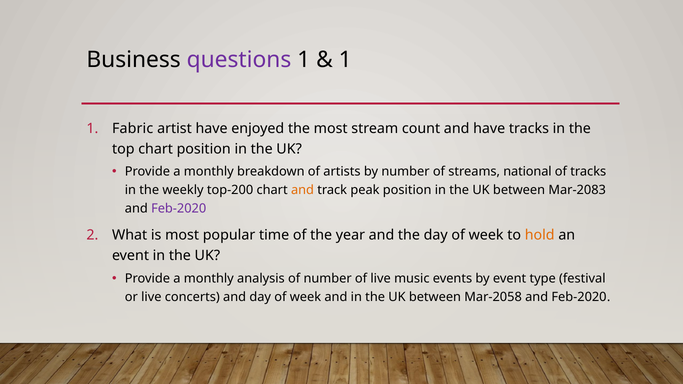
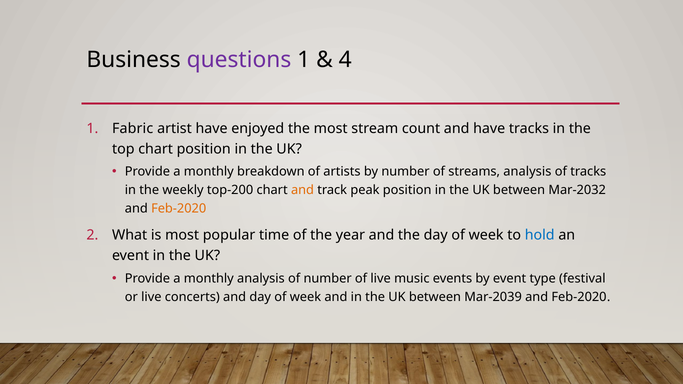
1 at (345, 60): 1 -> 4
streams national: national -> analysis
Mar-2083: Mar-2083 -> Mar-2032
Feb-2020 at (179, 209) colour: purple -> orange
hold colour: orange -> blue
Mar-2058: Mar-2058 -> Mar-2039
